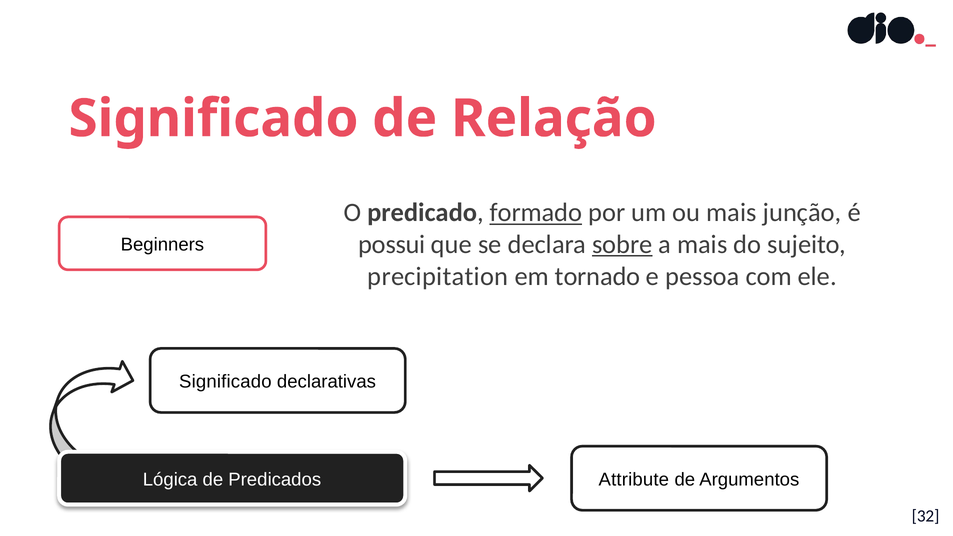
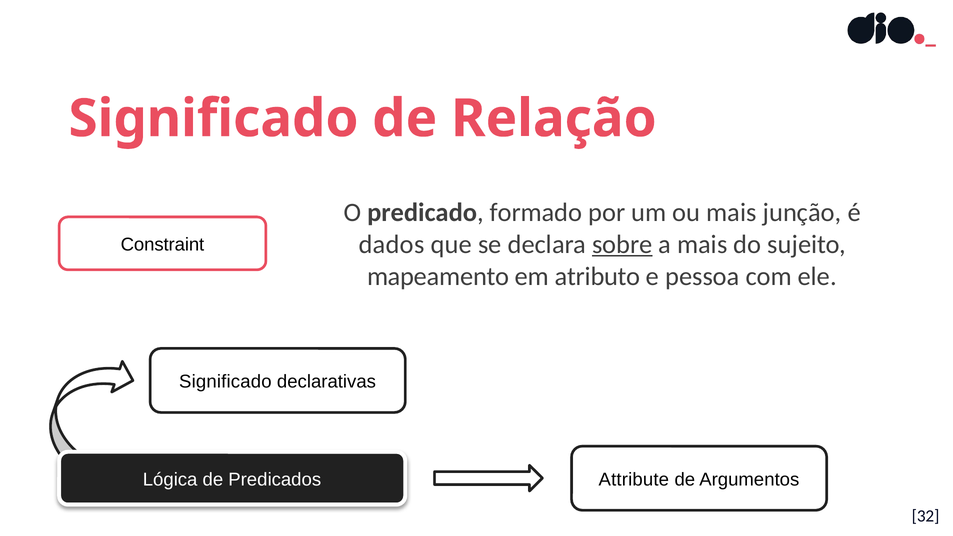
formado underline: present -> none
possui: possui -> dados
Beginners: Beginners -> Constraint
precipitation: precipitation -> mapeamento
tornado: tornado -> atributo
